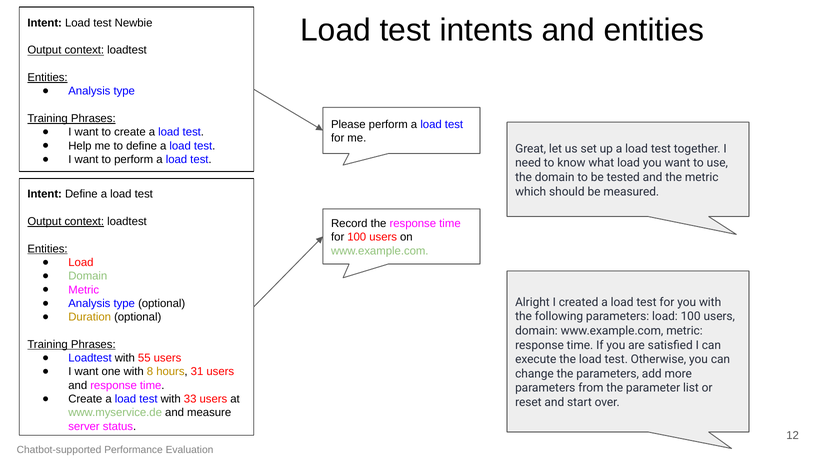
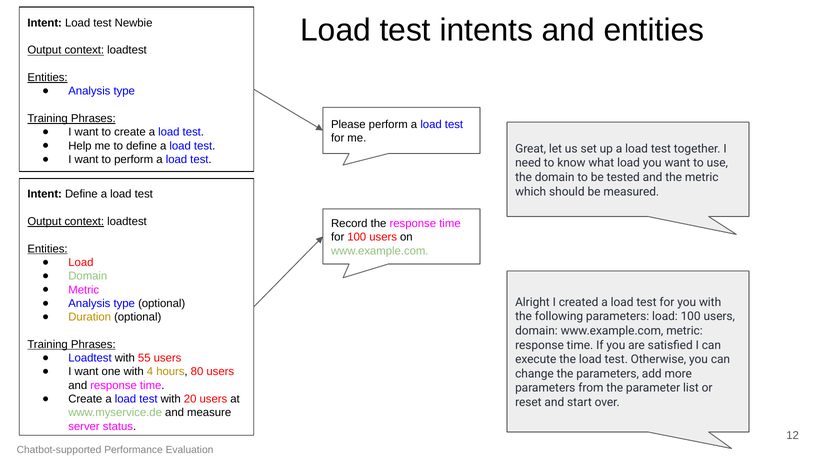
8: 8 -> 4
31: 31 -> 80
33: 33 -> 20
